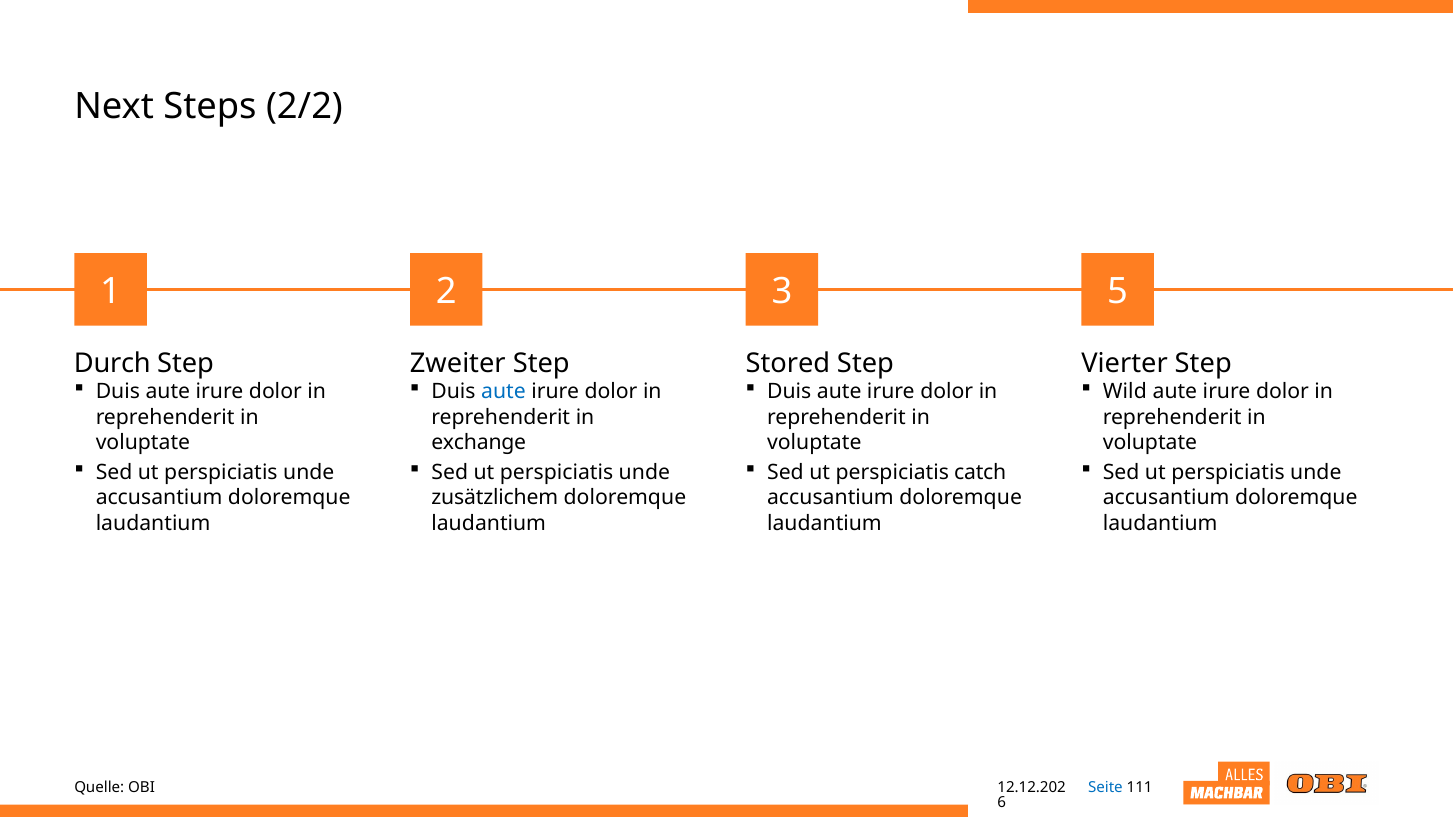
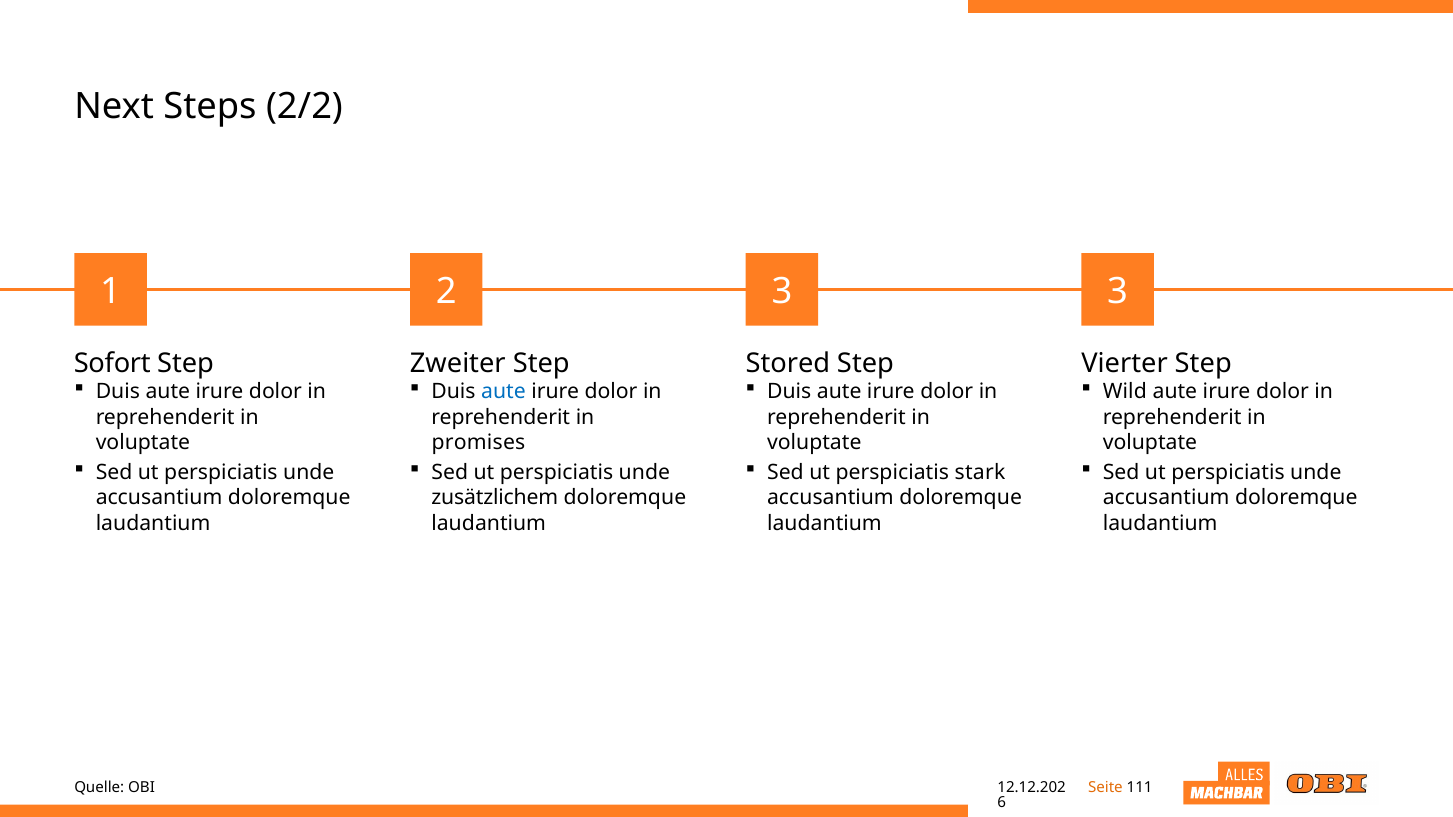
2 5: 5 -> 3
Durch: Durch -> Sofort
exchange: exchange -> promises
catch: catch -> stark
Seite colour: blue -> orange
